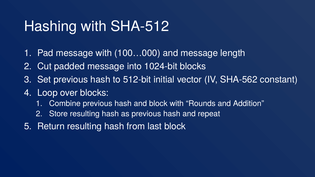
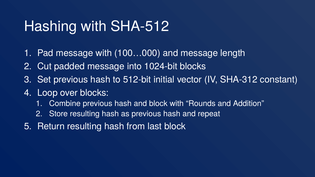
SHA-562: SHA-562 -> SHA-312
